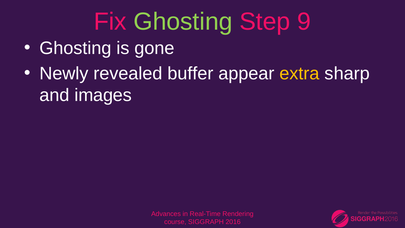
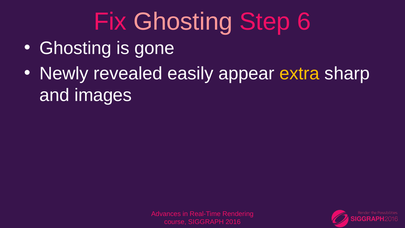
Ghosting at (183, 22) colour: light green -> pink
9: 9 -> 6
buffer: buffer -> easily
